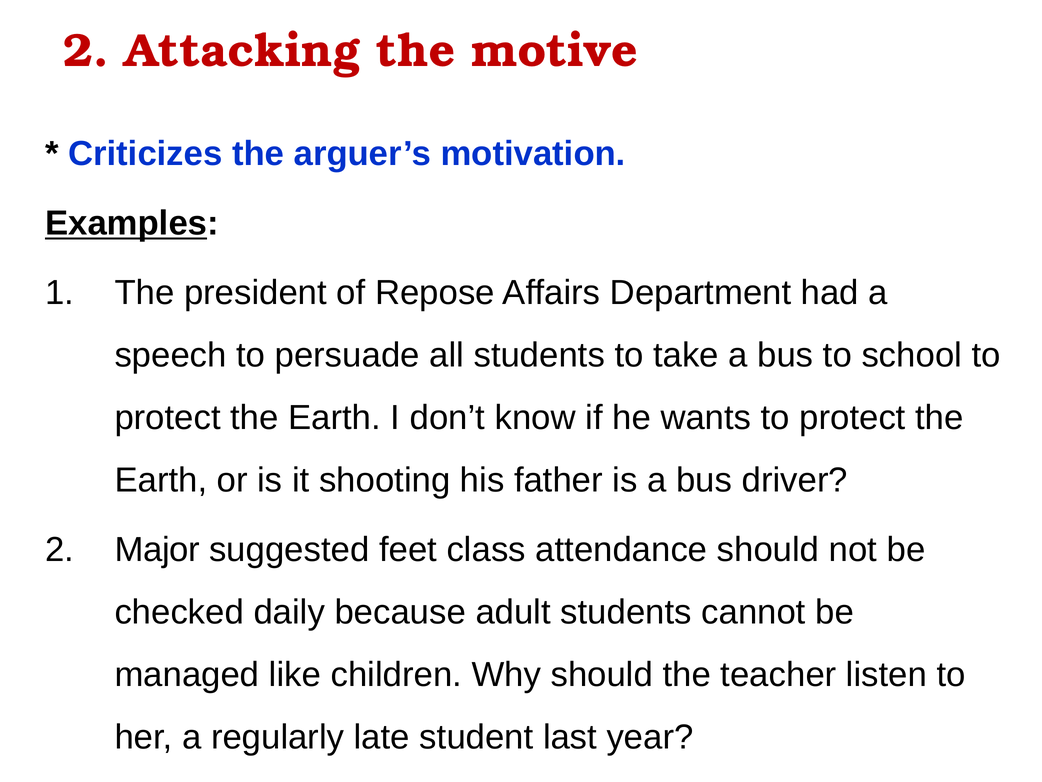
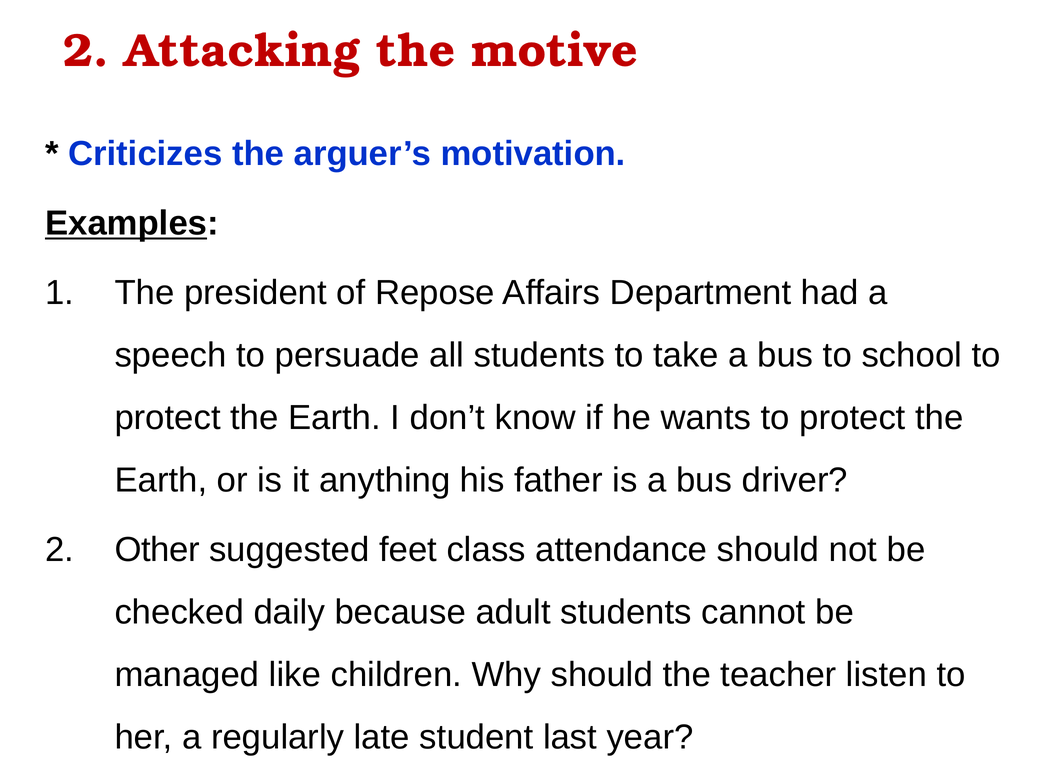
shooting: shooting -> anything
Major: Major -> Other
